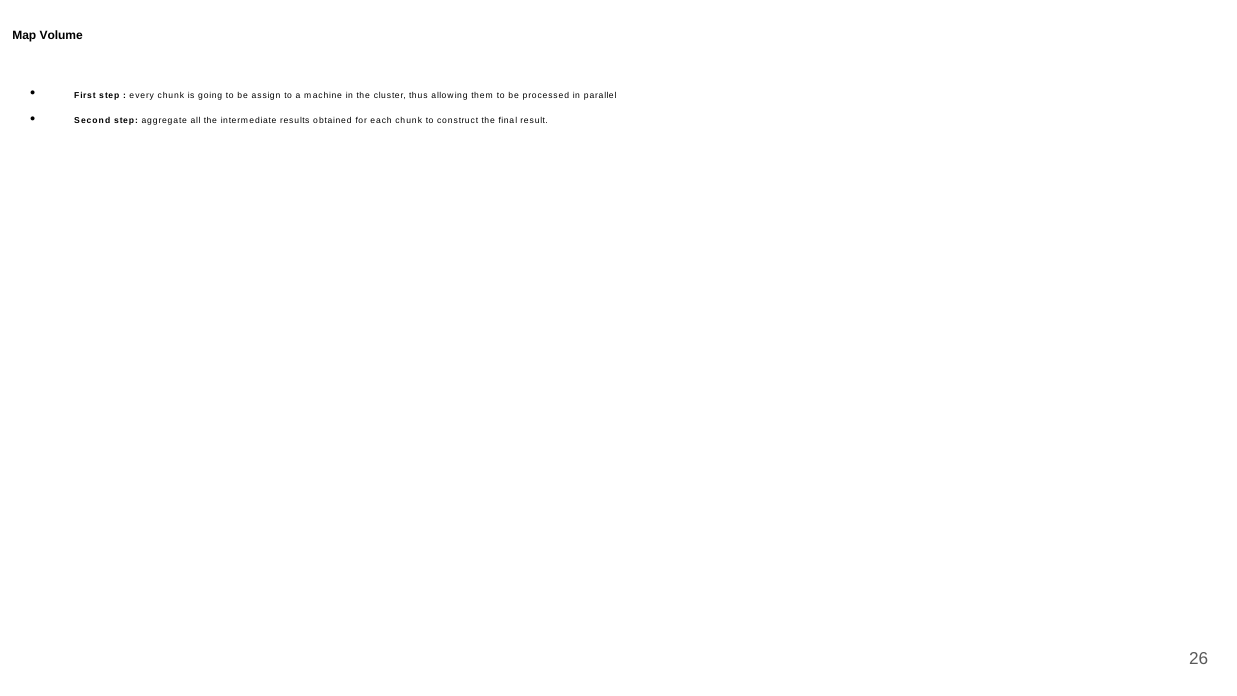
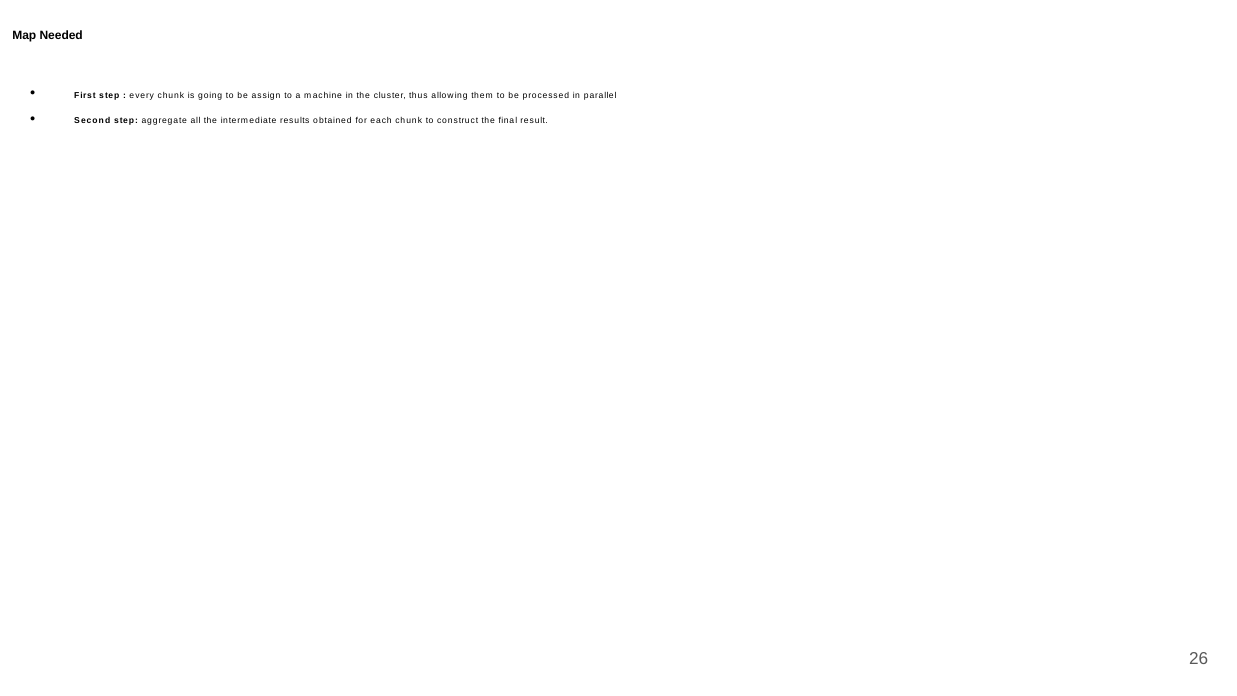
Volume: Volume -> Needed
